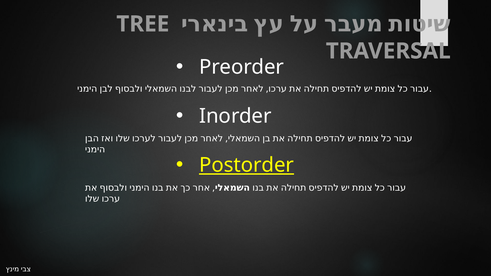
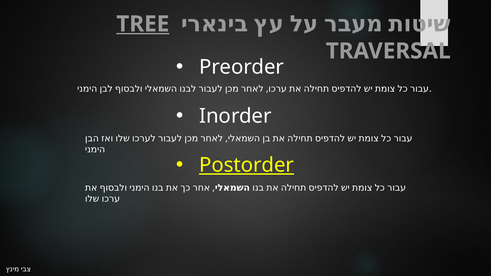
TREE underline: none -> present
